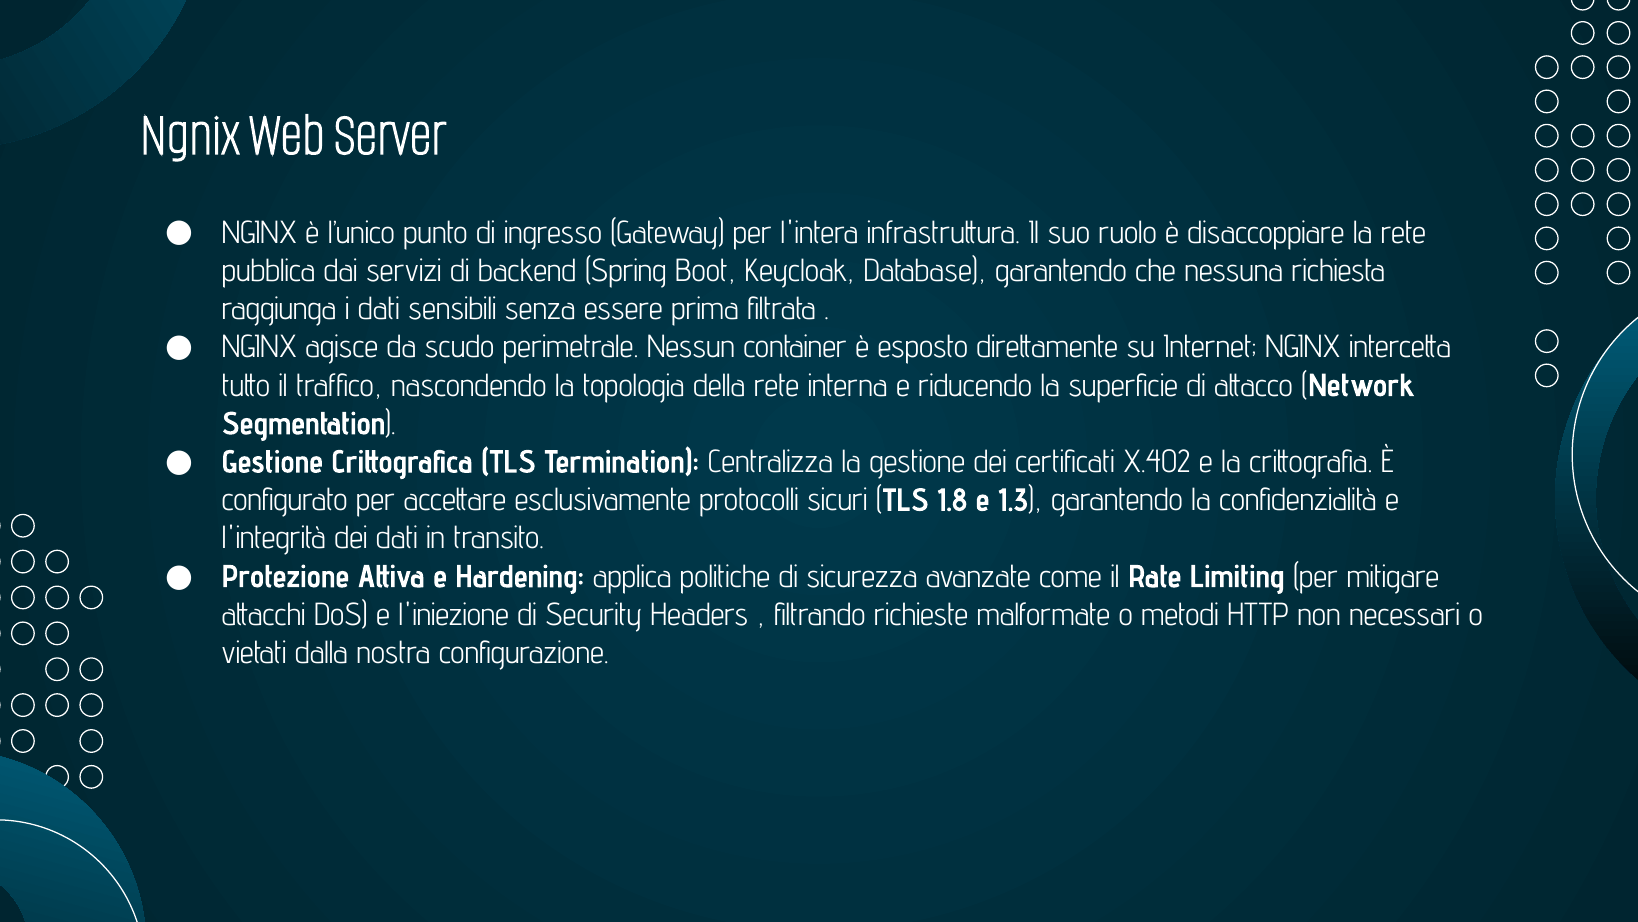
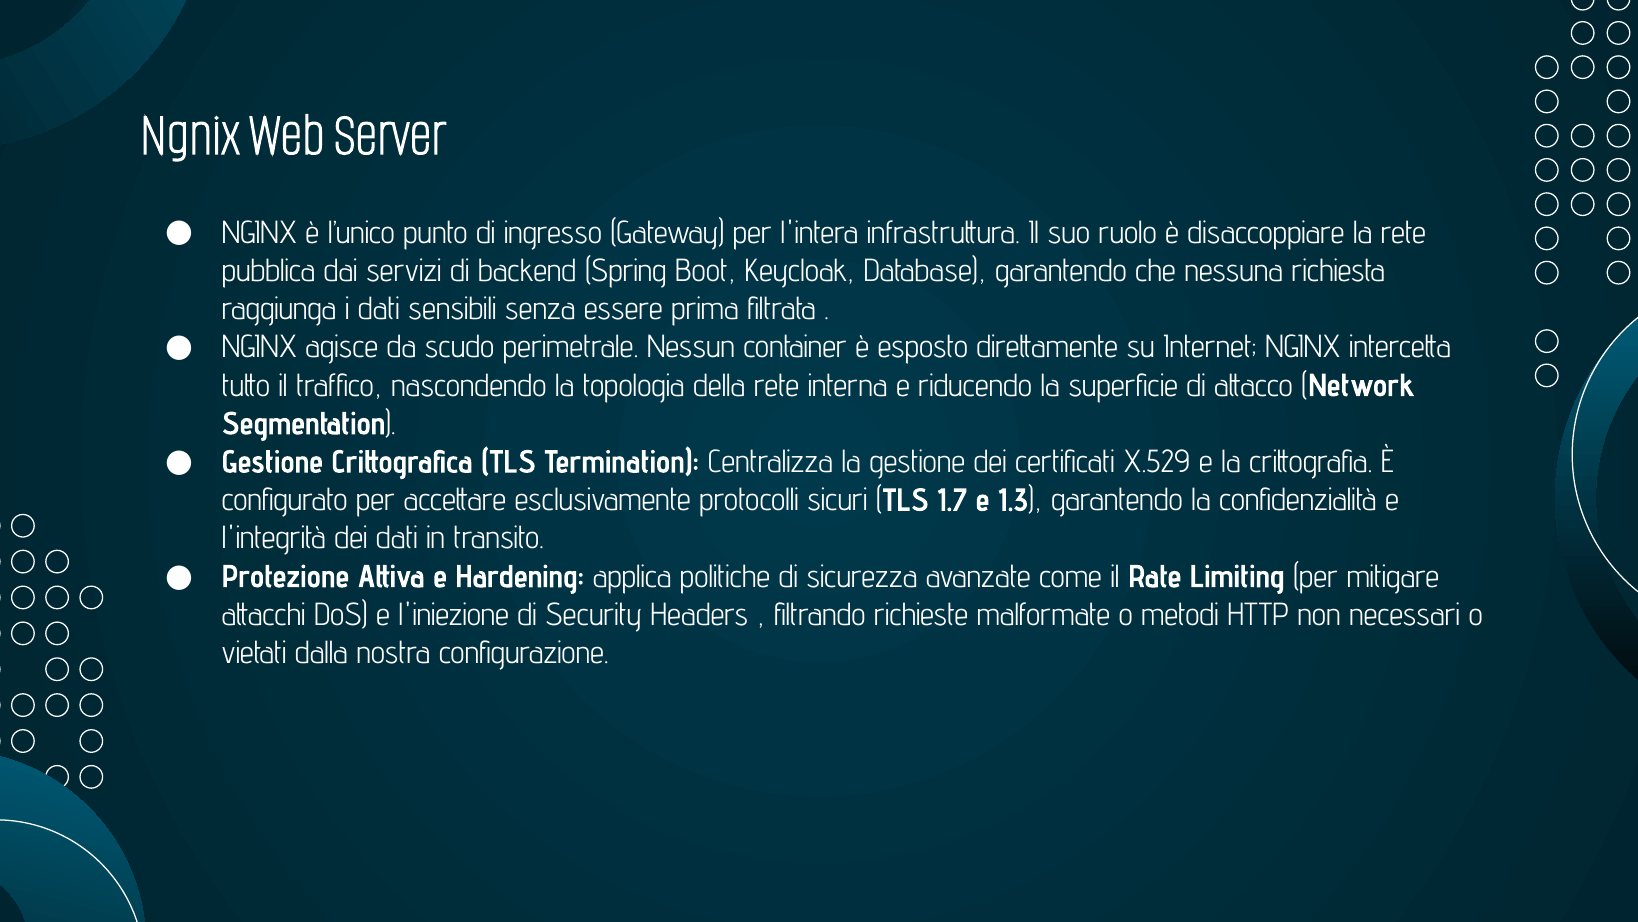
X.402: X.402 -> X.529
1.8: 1.8 -> 1.7
